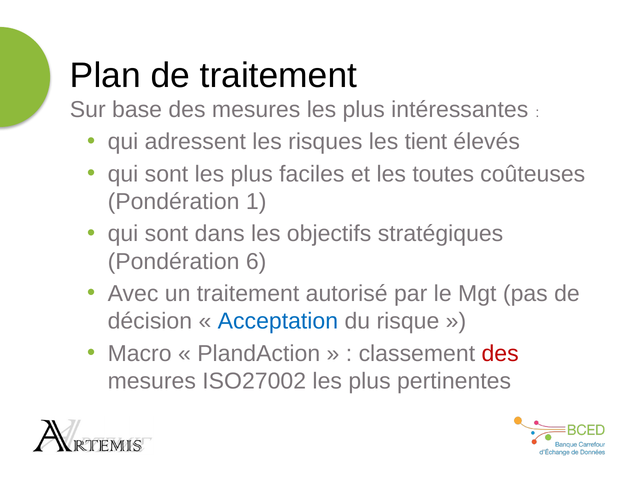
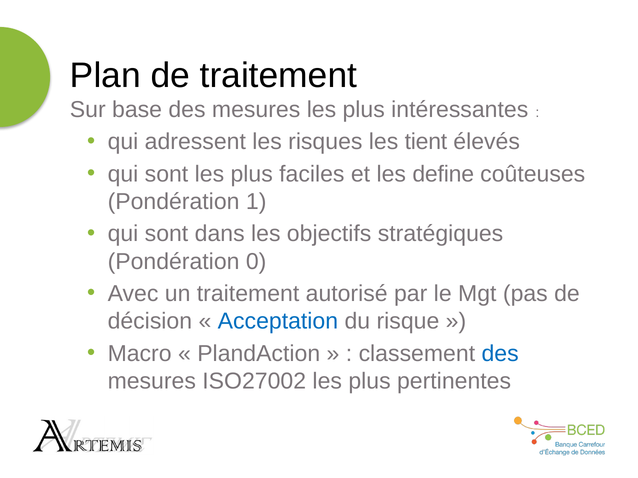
toutes: toutes -> define
6: 6 -> 0
des at (500, 354) colour: red -> blue
